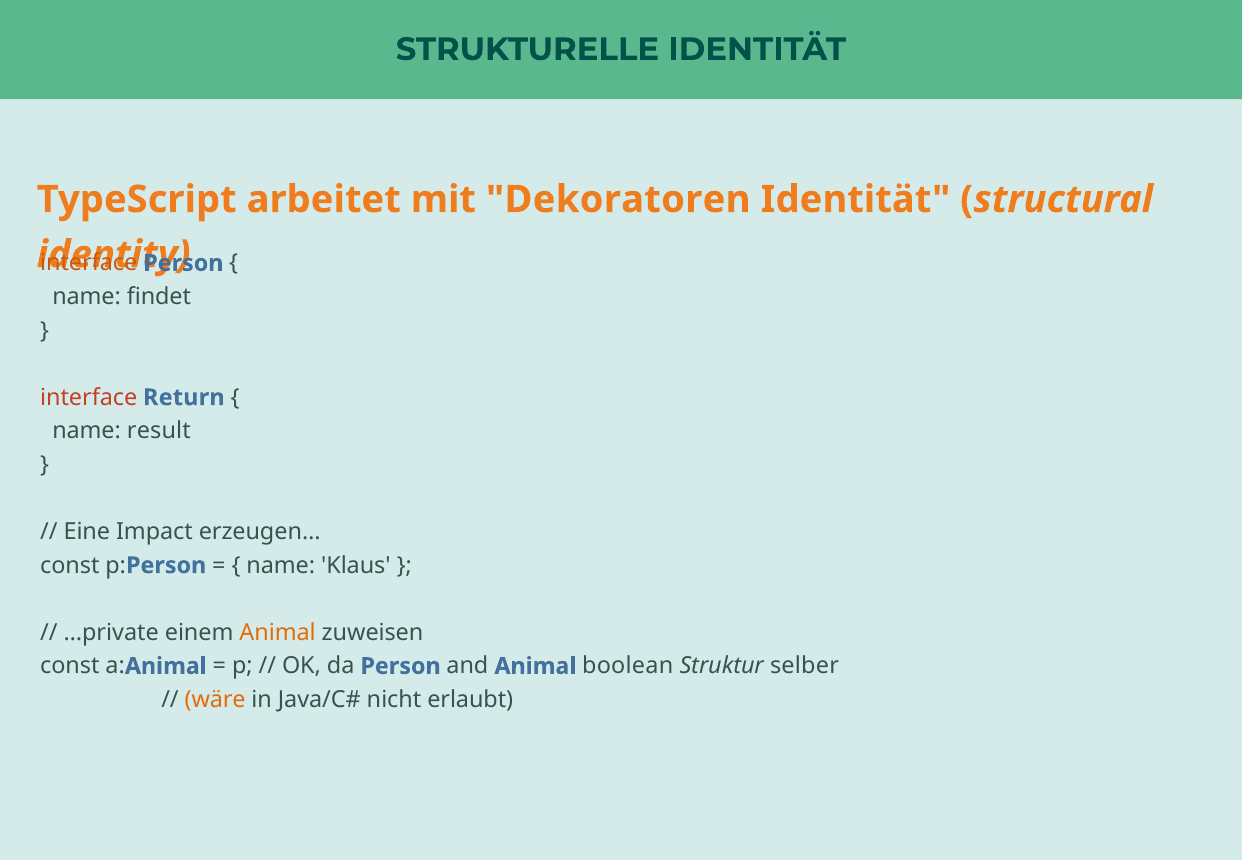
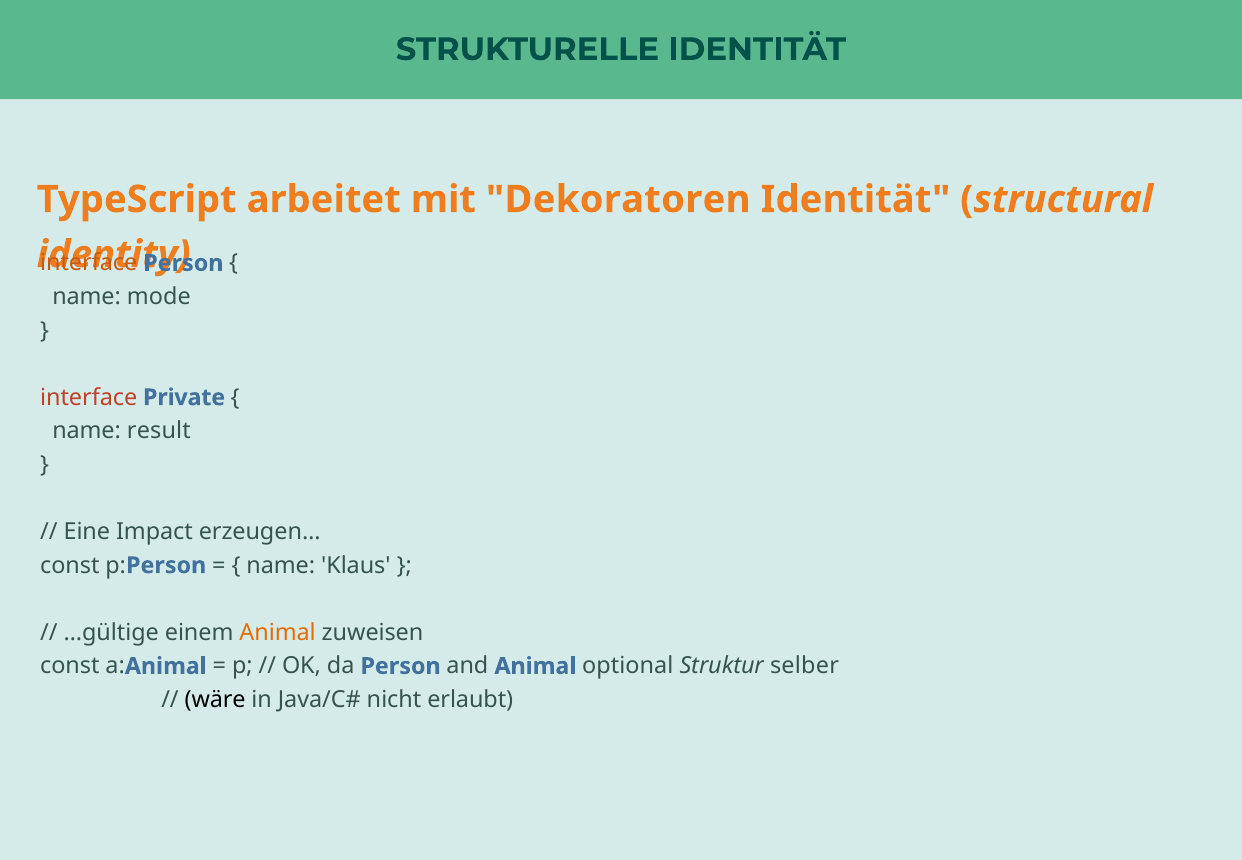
findet: findet -> mode
Return: Return -> Private
…private: …private -> …gültige
boolean: boolean -> optional
wäre colour: orange -> black
